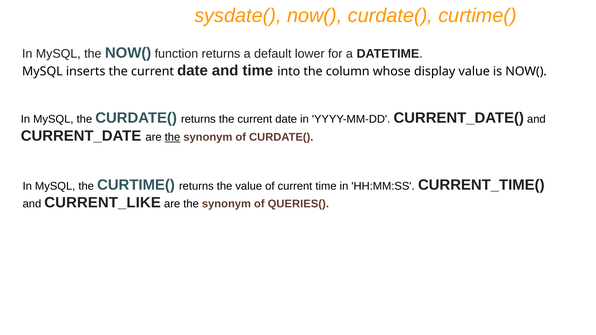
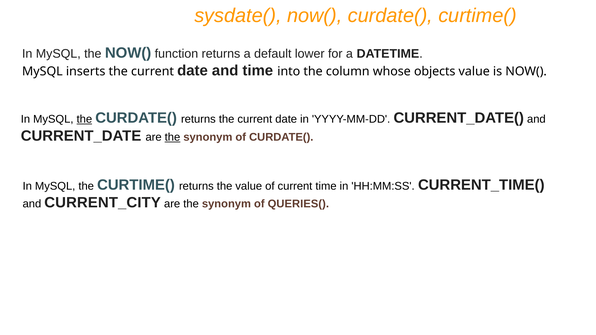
display: display -> objects
the at (84, 119) underline: none -> present
CURRENT_LIKE: CURRENT_LIKE -> CURRENT_CITY
